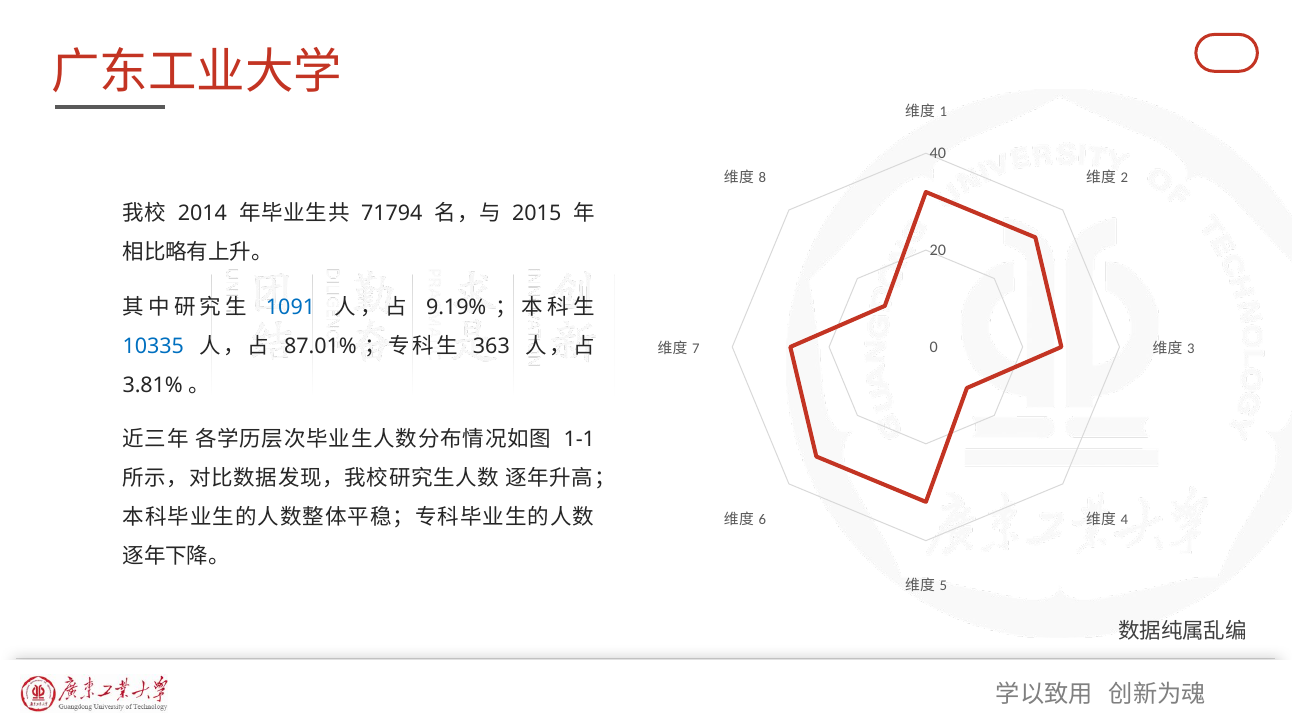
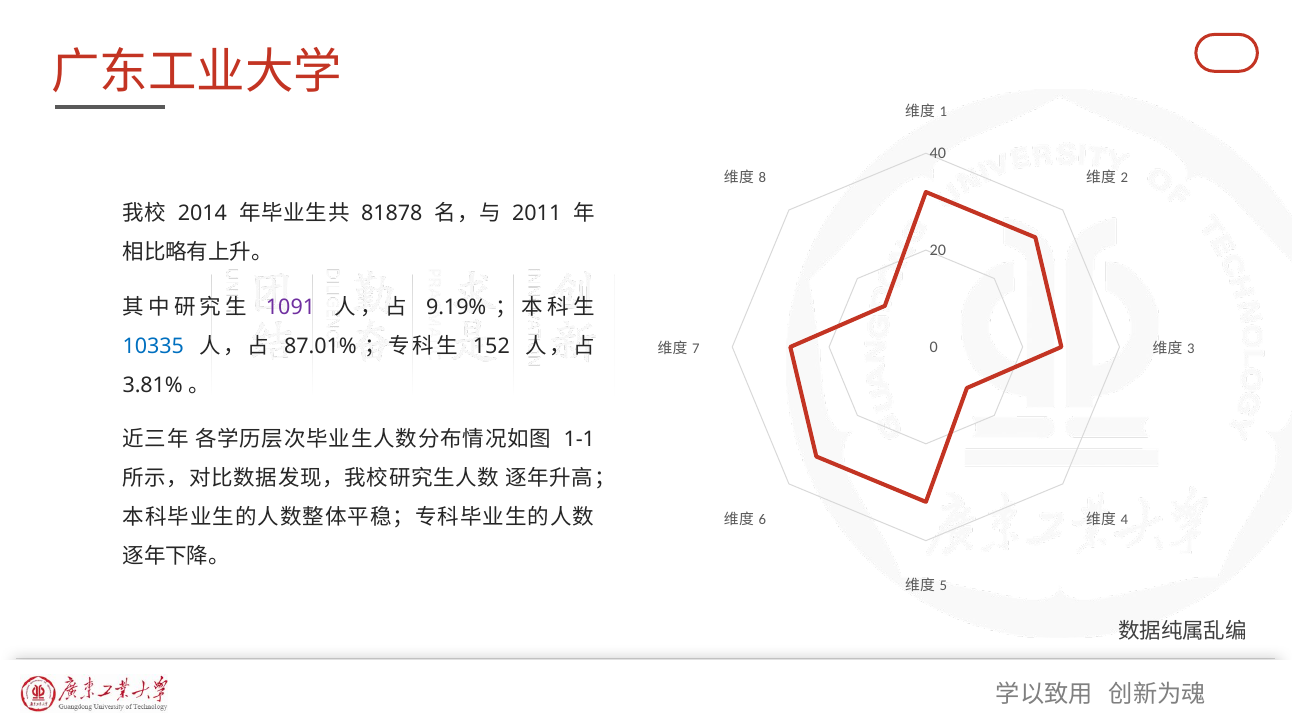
71794: 71794 -> 81878
2015: 2015 -> 2011
1091 colour: blue -> purple
363: 363 -> 152
